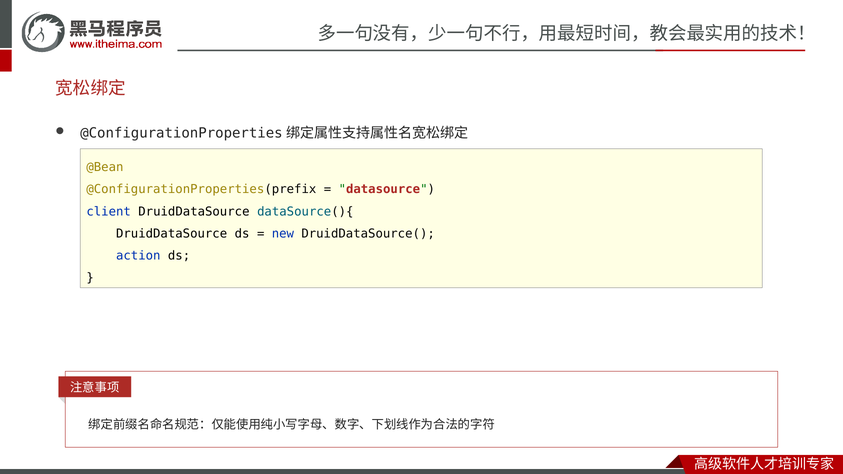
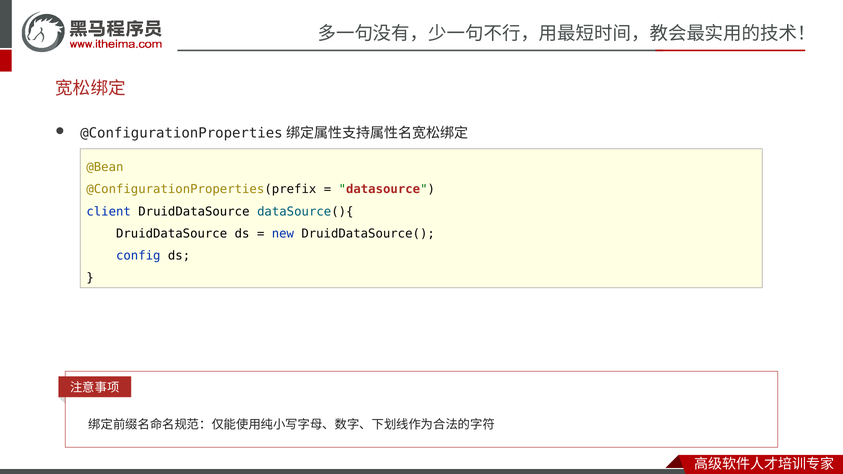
action: action -> config
